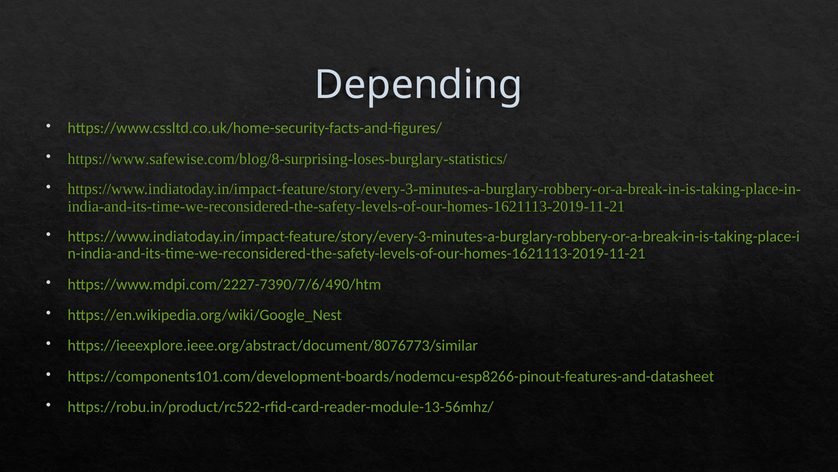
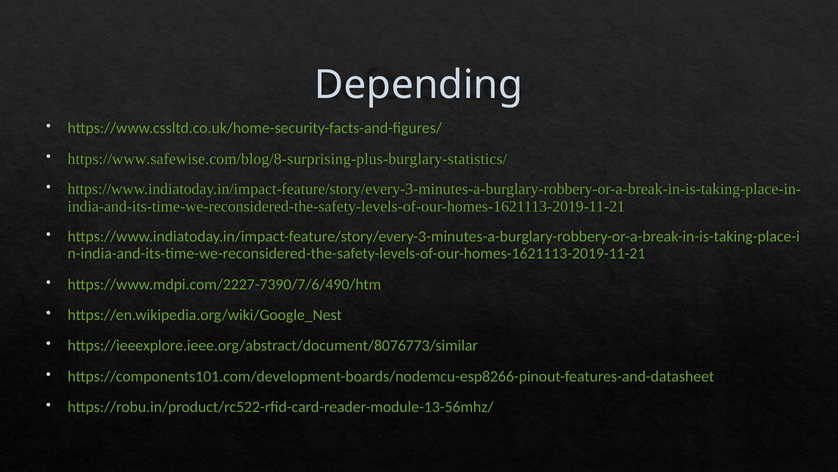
https://www.safewise.com/blog/8-surprising-loses-burglary-statistics/: https://www.safewise.com/blog/8-surprising-loses-burglary-statistics/ -> https://www.safewise.com/blog/8-surprising-plus-burglary-statistics/
